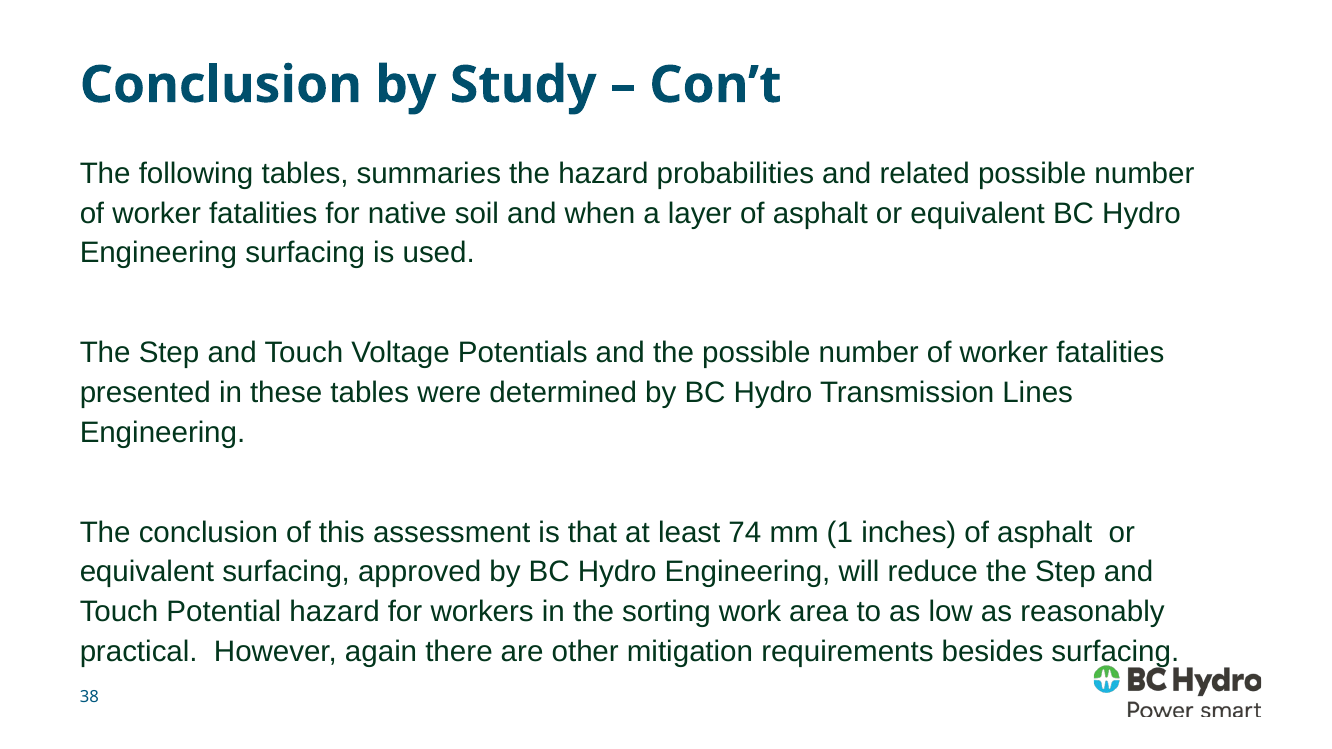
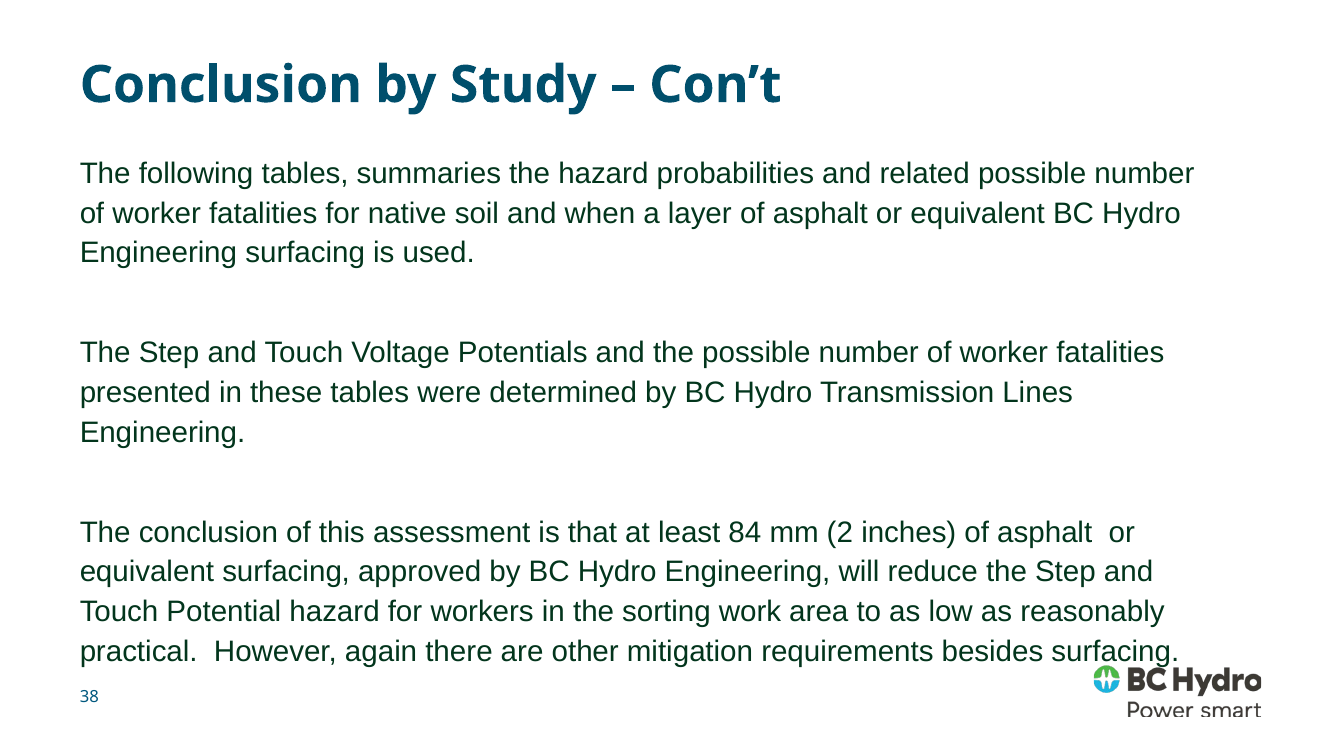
74: 74 -> 84
1: 1 -> 2
